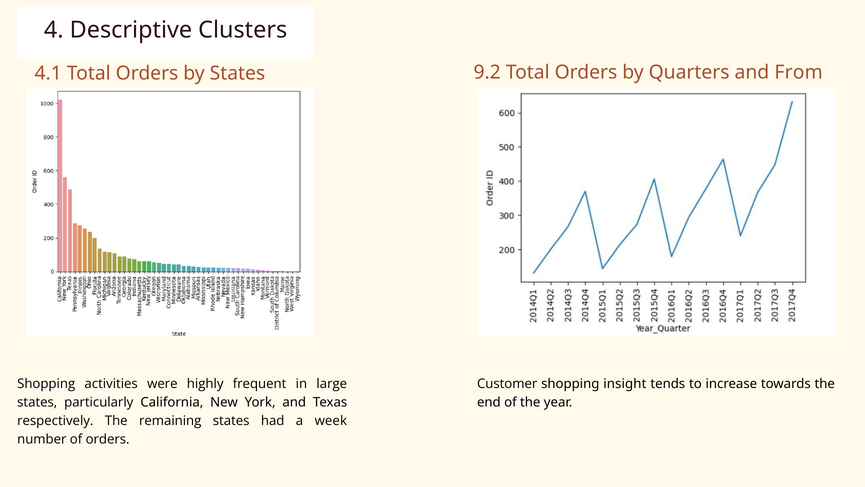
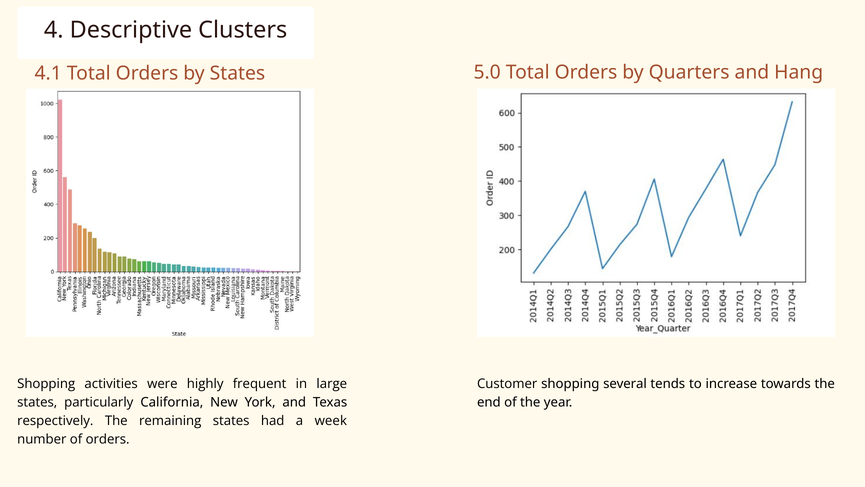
9.2: 9.2 -> 5.0
From: From -> Hang
insight: insight -> several
